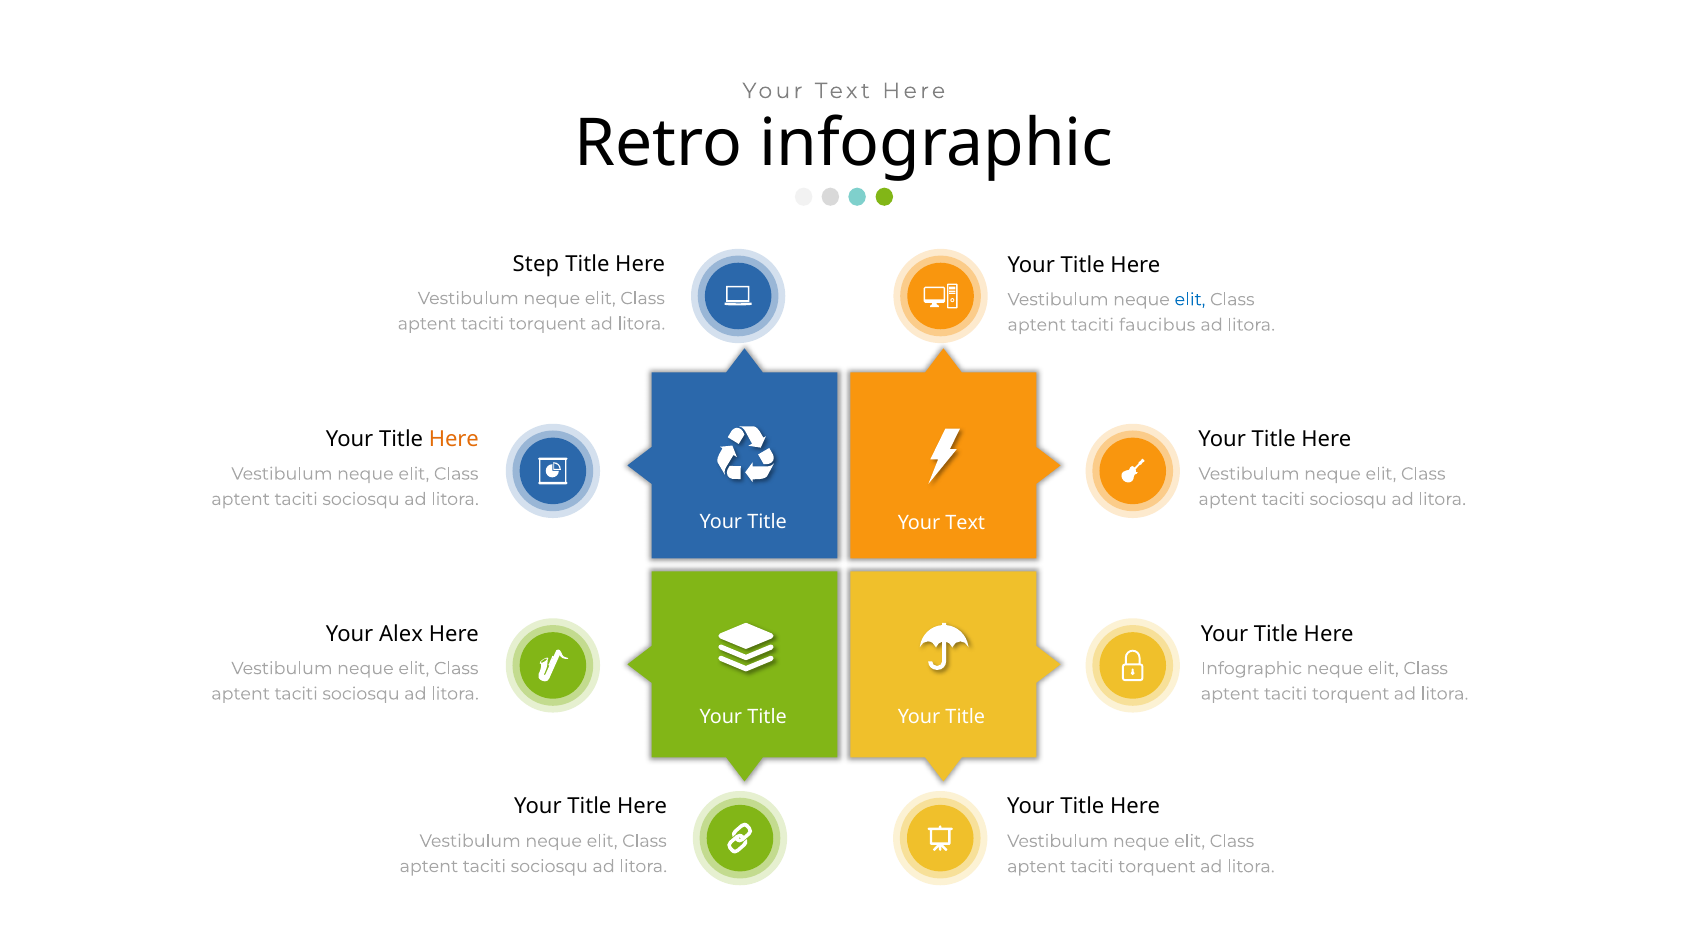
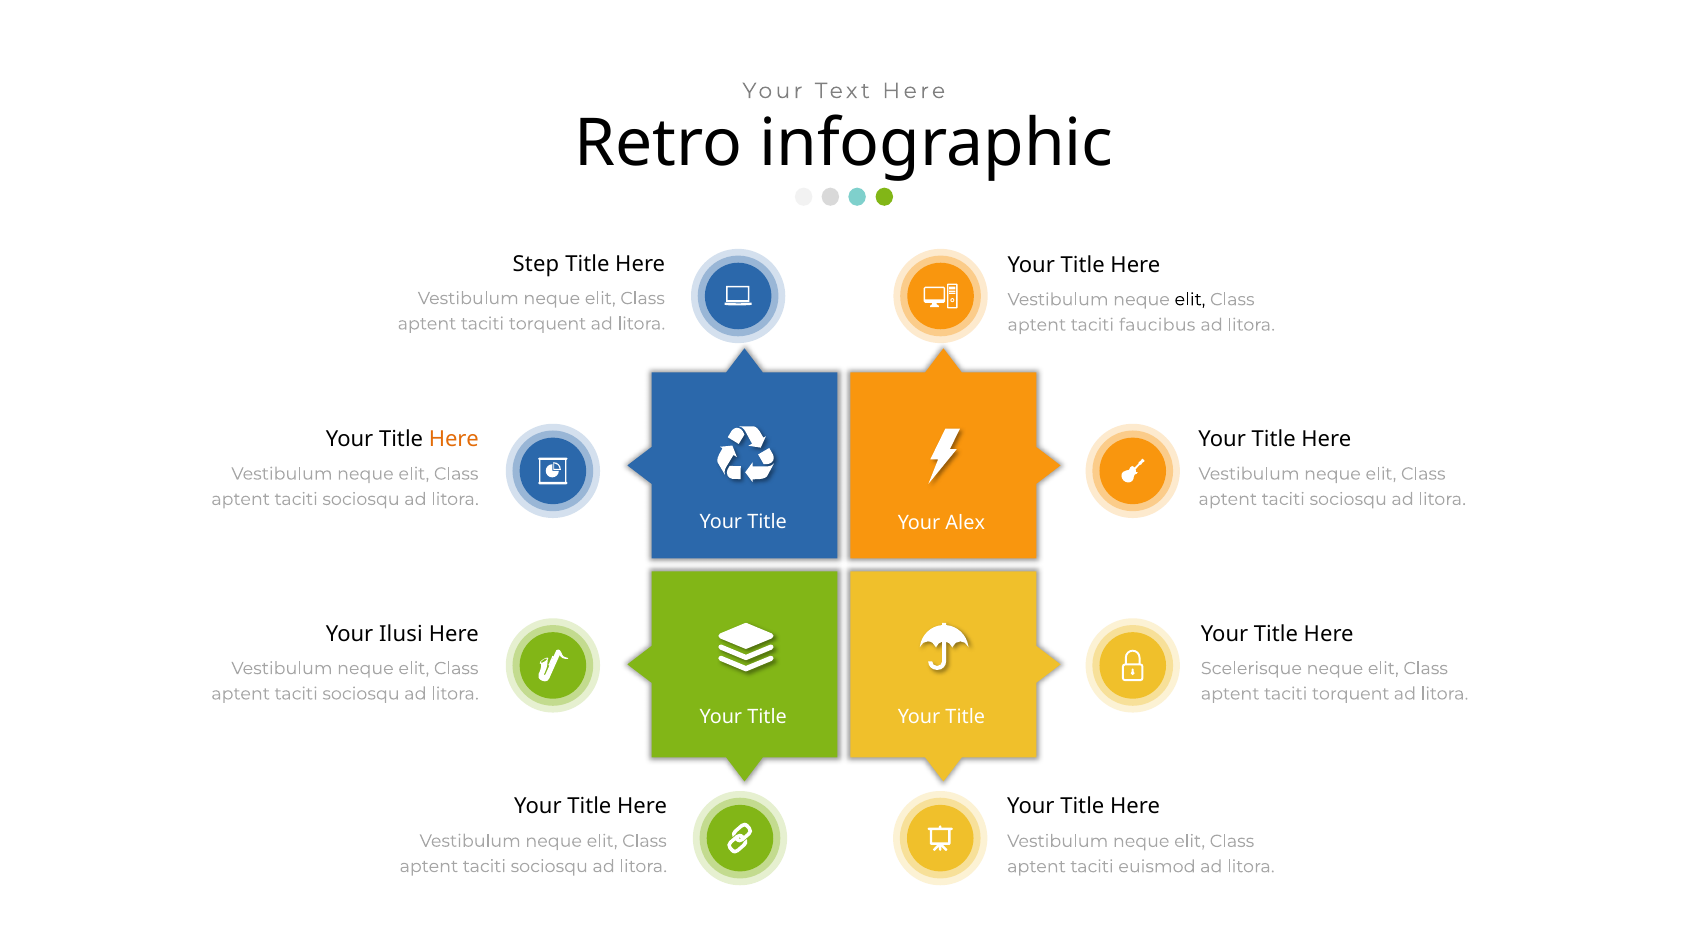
elit at (1190, 300) colour: blue -> black
Title Your Text: Text -> Alex
Alex: Alex -> Ilusi
Infographic at (1251, 668): Infographic -> Scelerisque
torquent at (1157, 866): torquent -> euismod
